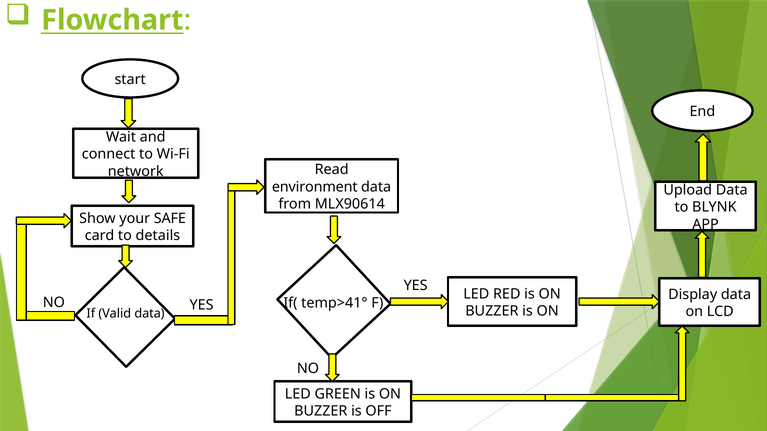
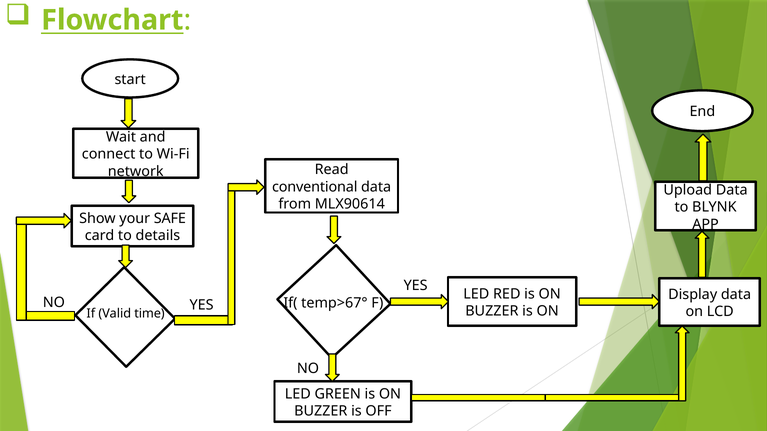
environment: environment -> conventional
temp>41°: temp>41° -> temp>67°
Valid data: data -> time
